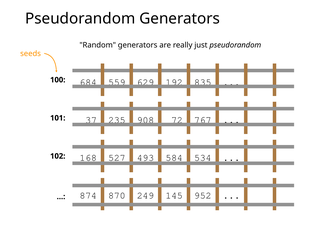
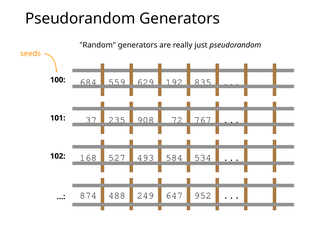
870: 870 -> 488
145: 145 -> 647
